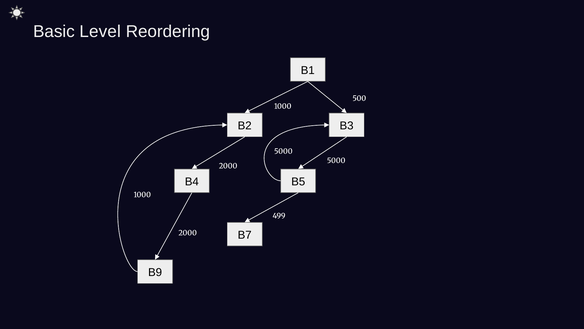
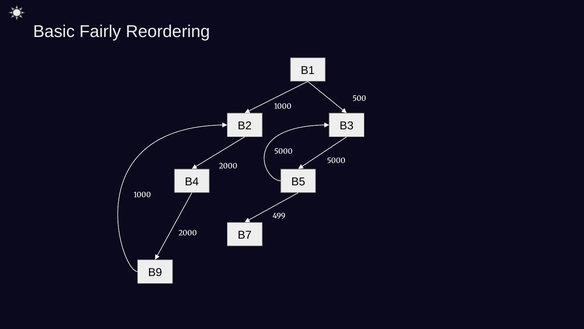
Level: Level -> Fairly
